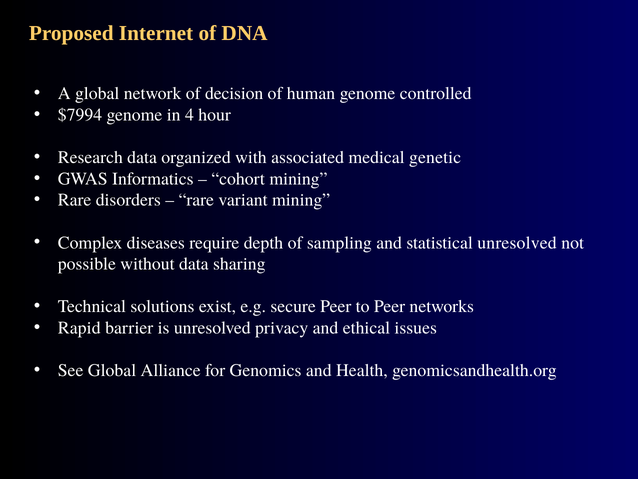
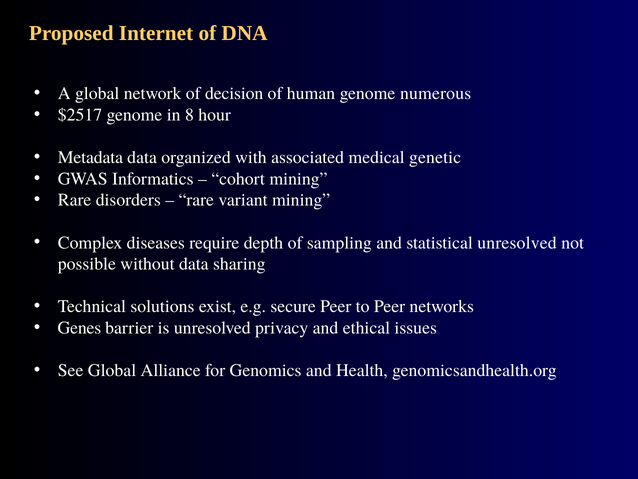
controlled: controlled -> numerous
$7994: $7994 -> $2517
4: 4 -> 8
Research: Research -> Metadata
Rapid: Rapid -> Genes
